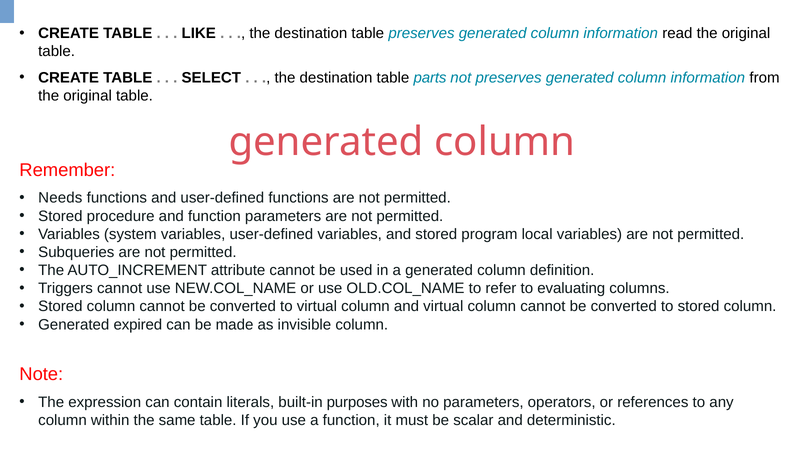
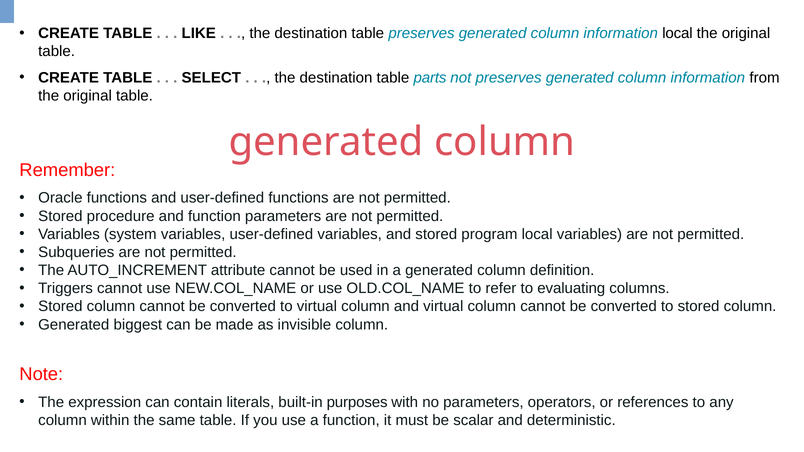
information read: read -> local
Needs: Needs -> Oracle
expired: expired -> biggest
